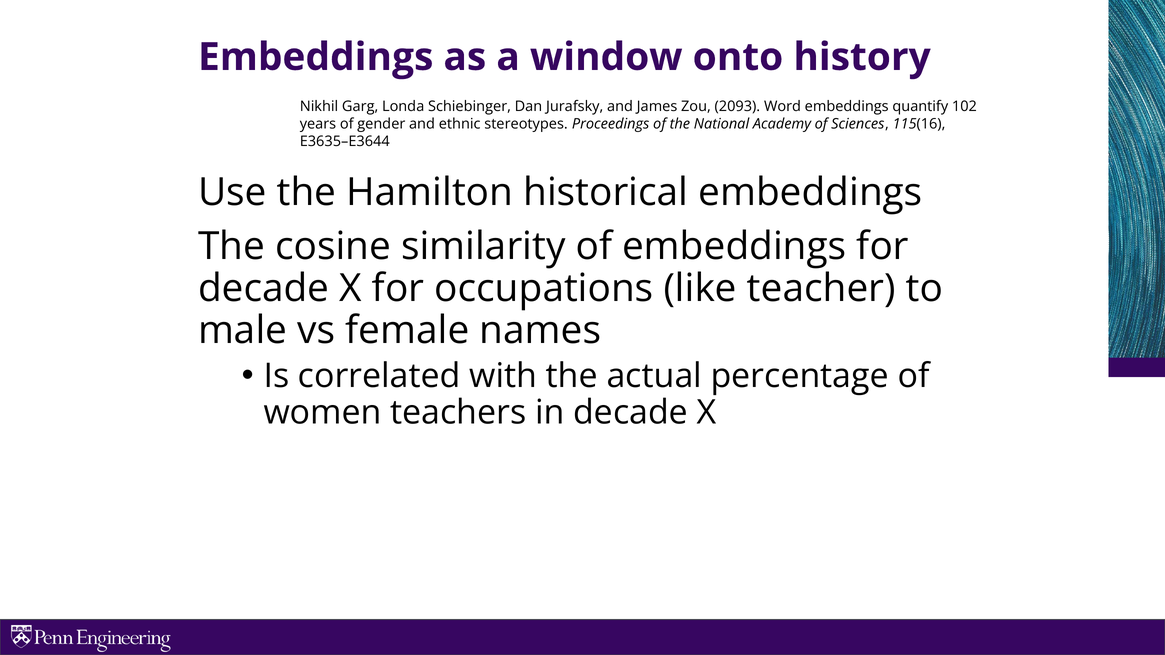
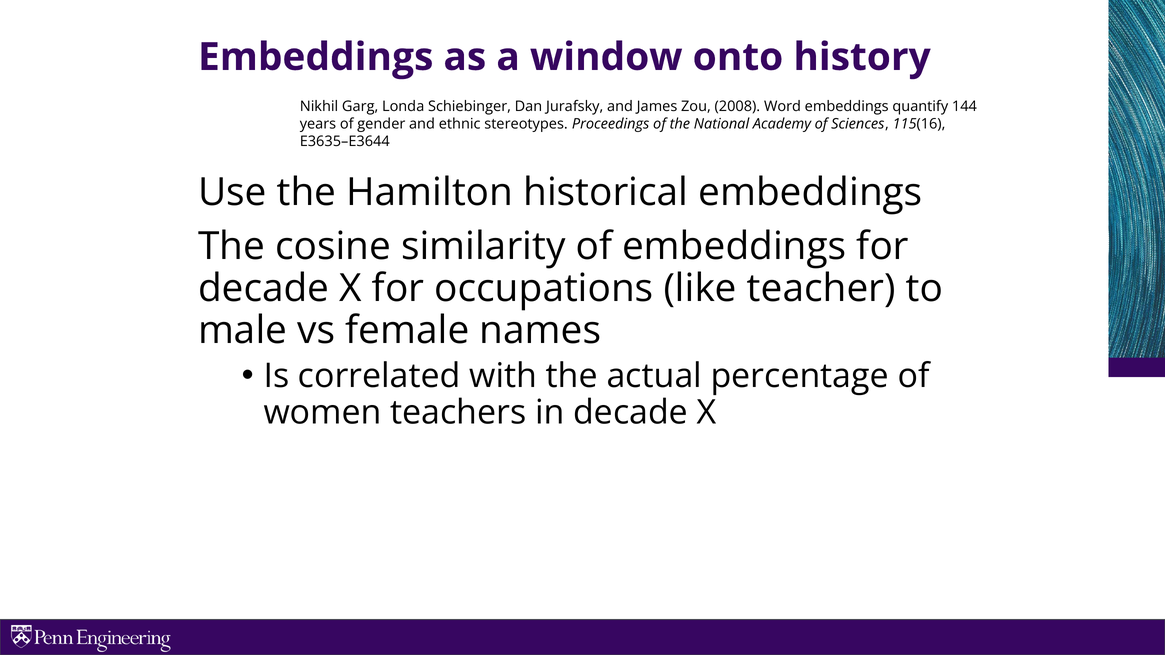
2093: 2093 -> 2008
102: 102 -> 144
